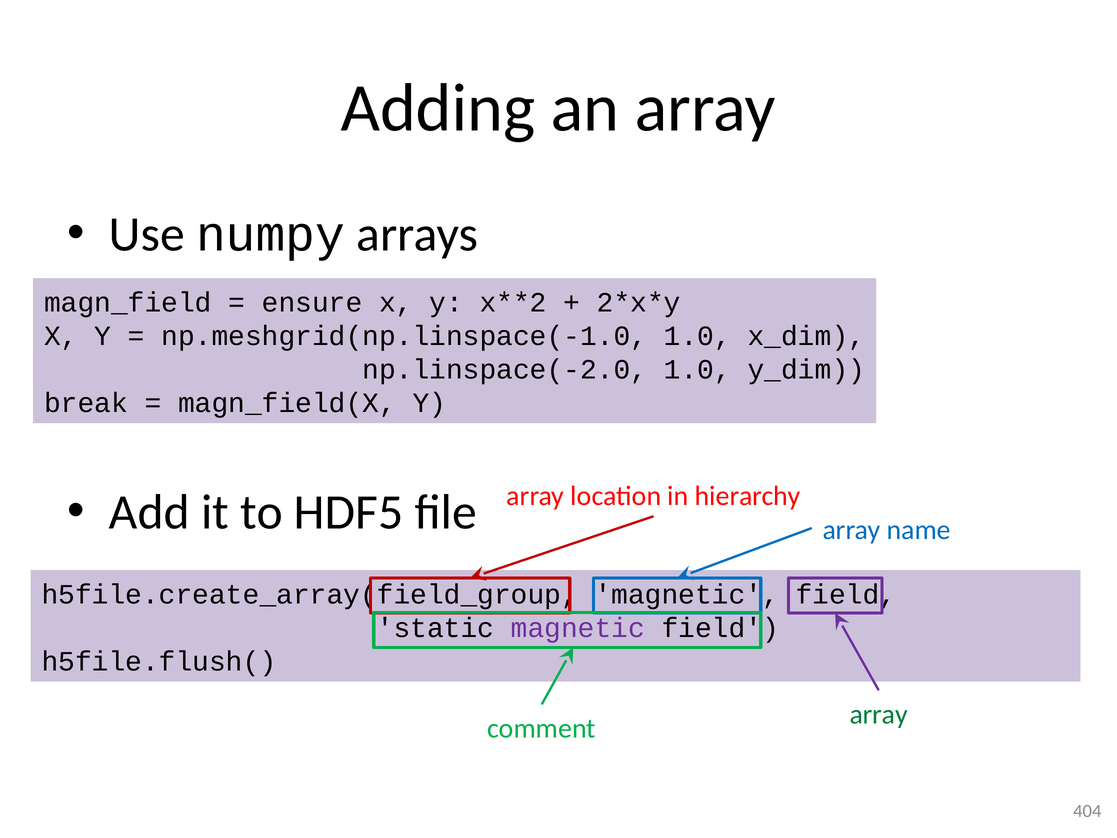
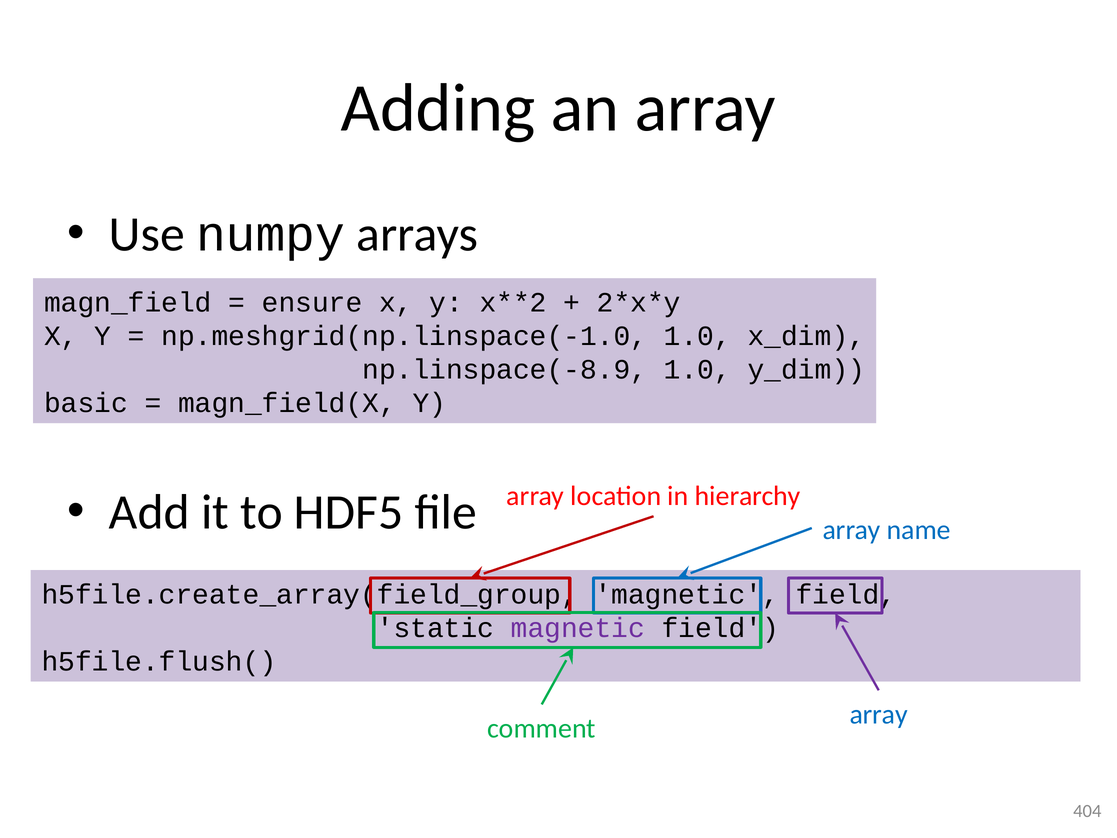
np.linspace(-2.0: np.linspace(-2.0 -> np.linspace(-8.9
break: break -> basic
array at (879, 714) colour: green -> blue
